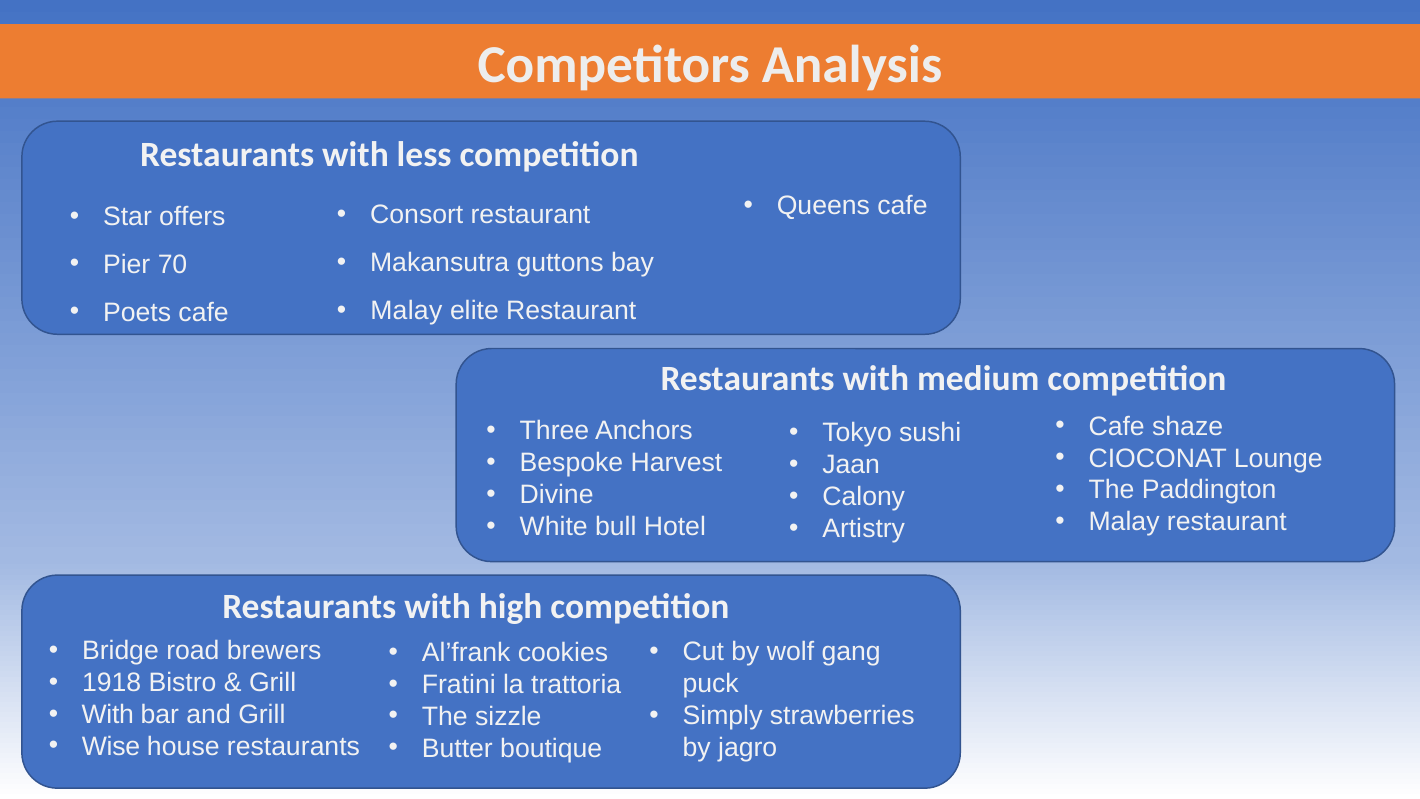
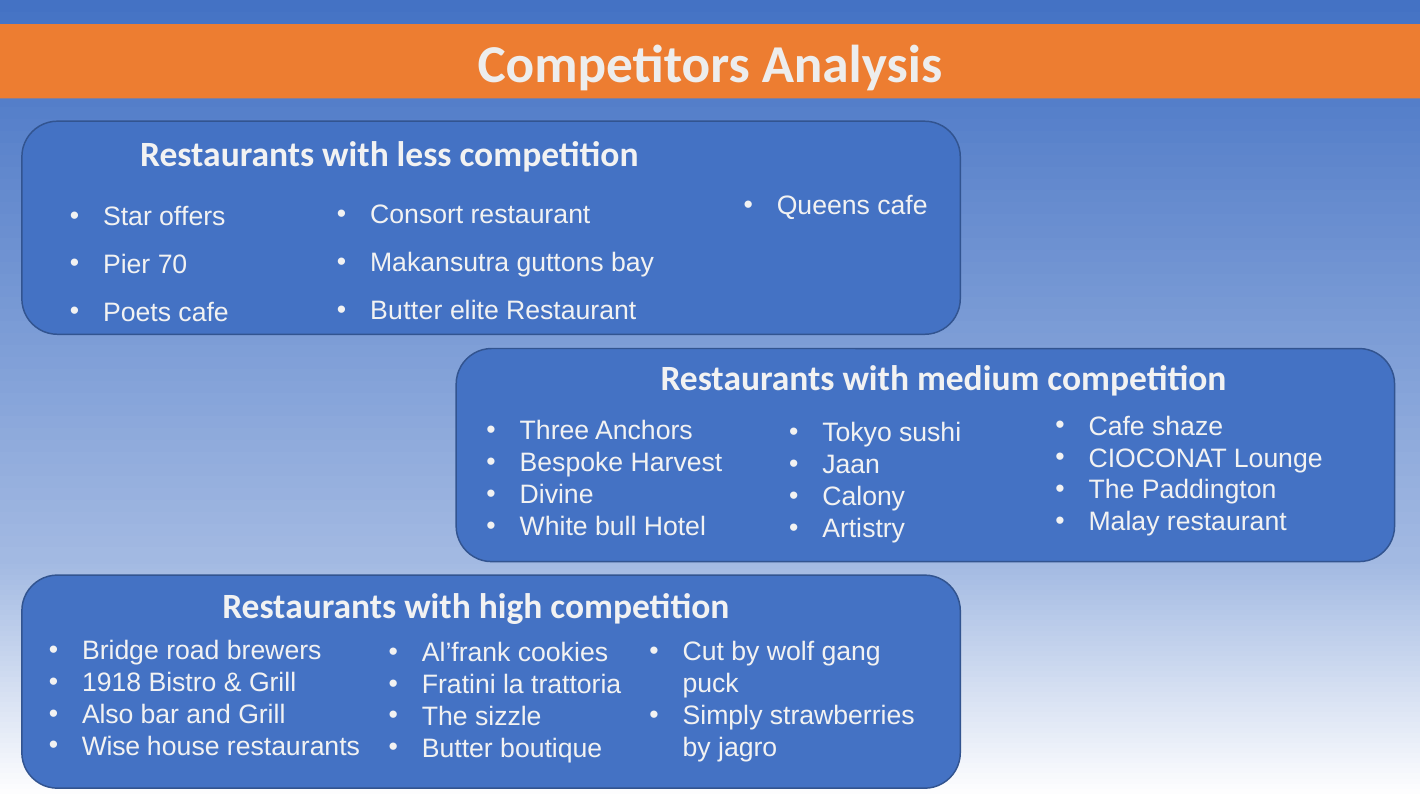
Malay at (406, 311): Malay -> Butter
With at (108, 714): With -> Also
